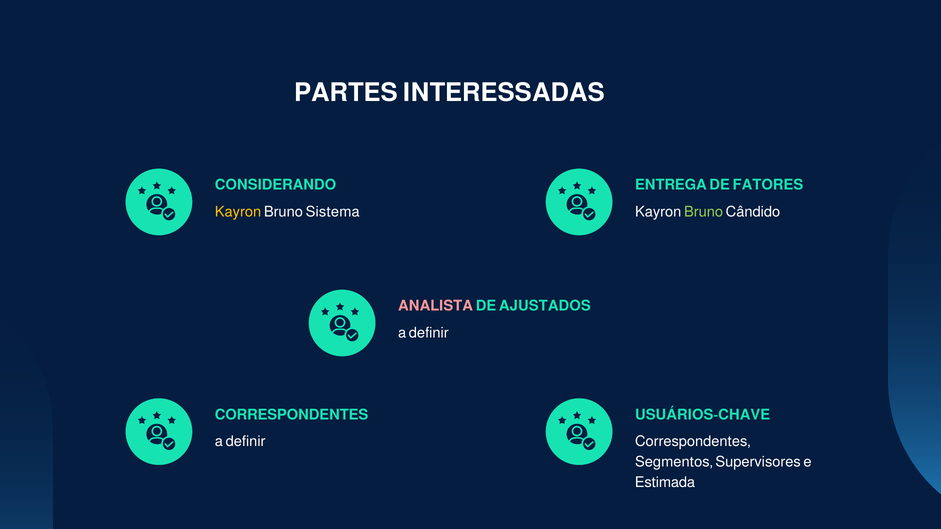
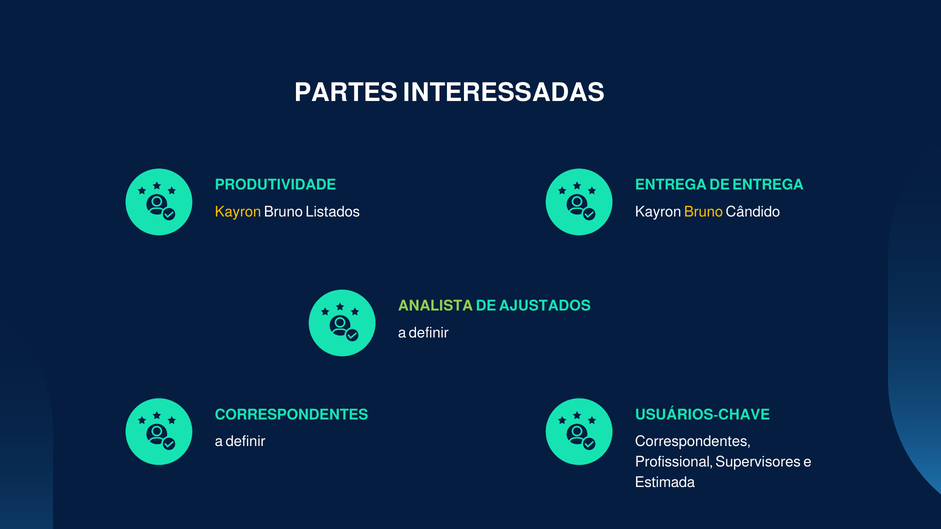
CONSIDERANDO: CONSIDERANDO -> PRODUTIVIDADE
DE FATORES: FATORES -> ENTREGA
Sistema: Sistema -> Listados
Bruno at (704, 212) colour: light green -> yellow
ANALISTA colour: pink -> light green
Segmentos: Segmentos -> Profissional
